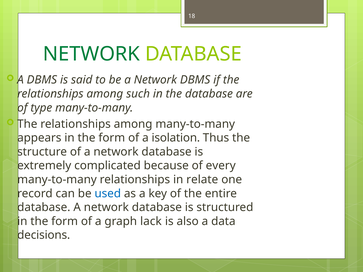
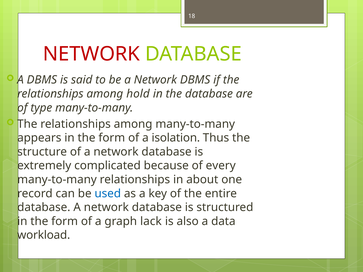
NETWORK at (91, 54) colour: green -> red
such: such -> hold
relate: relate -> about
decisions: decisions -> workload
